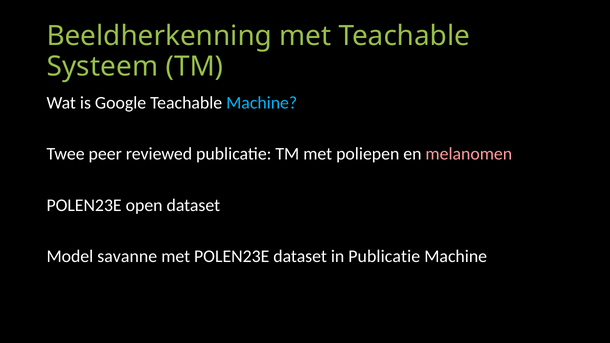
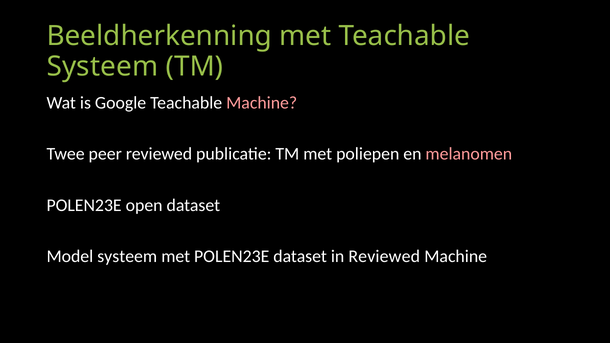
Machine at (262, 103) colour: light blue -> pink
Model savanne: savanne -> systeem
in Publicatie: Publicatie -> Reviewed
